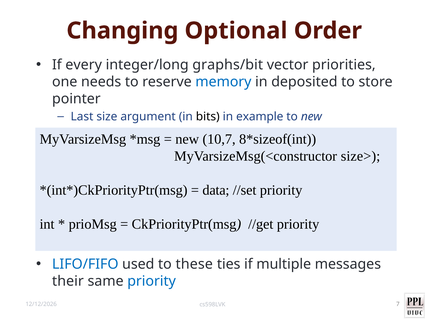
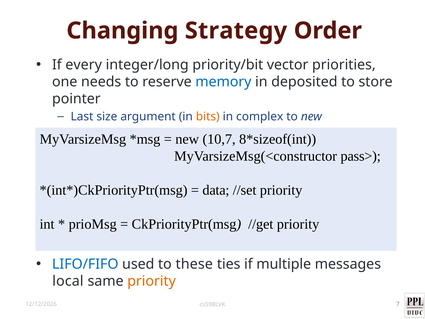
Optional: Optional -> Strategy
graphs/bit: graphs/bit -> priority/bit
bits colour: black -> orange
example: example -> complex
size>: size> -> pass>
their: their -> local
priority at (152, 281) colour: blue -> orange
